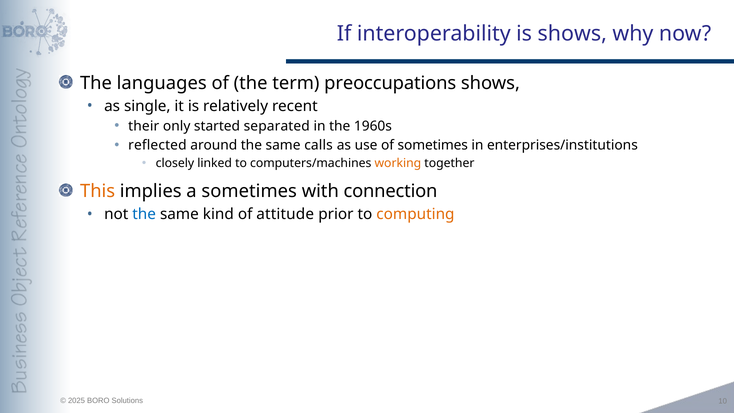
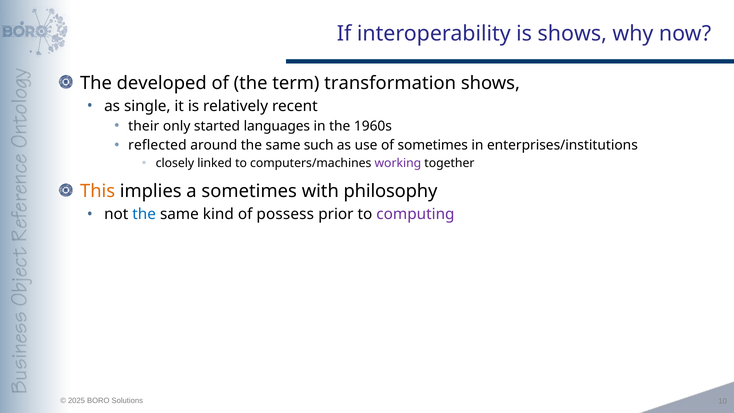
languages: languages -> developed
preoccupations: preoccupations -> transformation
separated: separated -> languages
calls: calls -> such
working colour: orange -> purple
connection: connection -> philosophy
attitude: attitude -> possess
computing colour: orange -> purple
